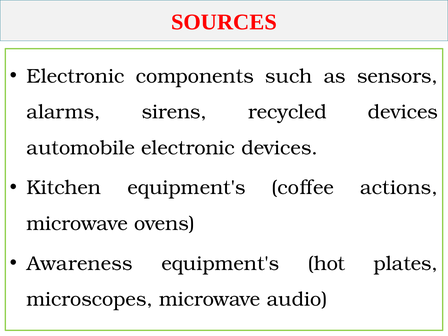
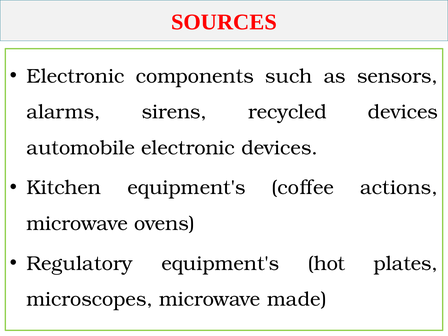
Awareness: Awareness -> Regulatory
audio: audio -> made
